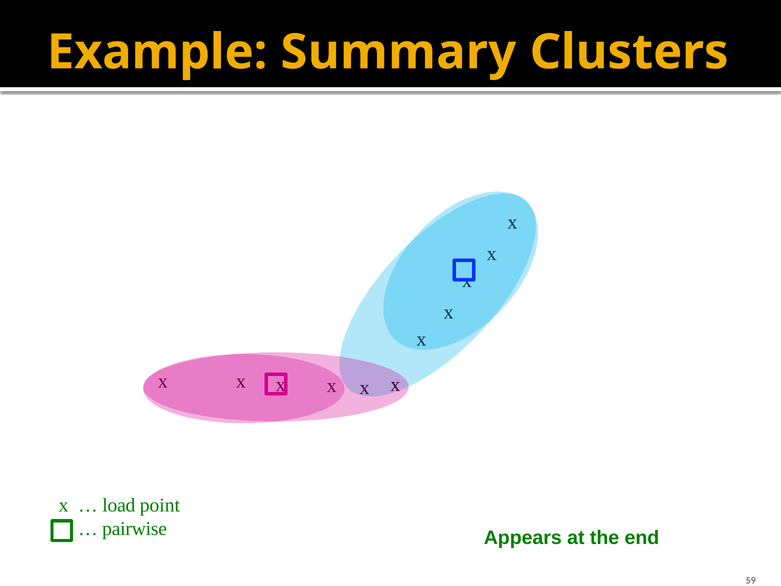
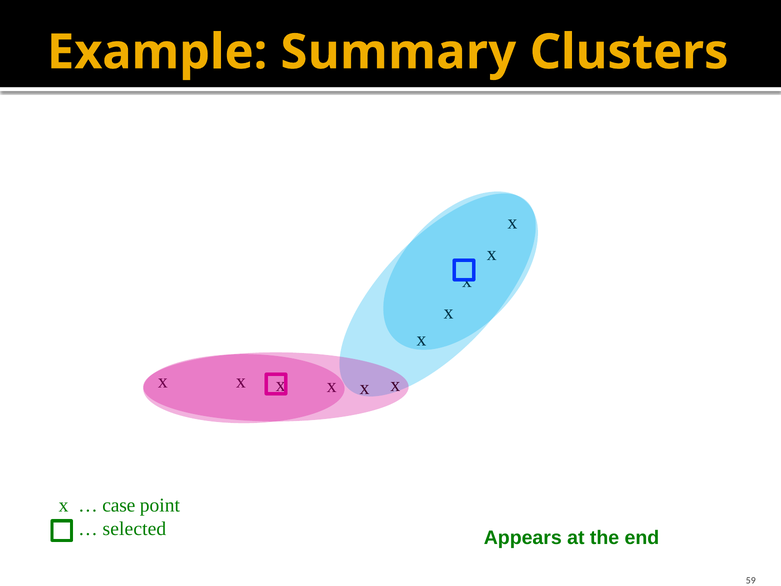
load: load -> case
pairwise: pairwise -> selected
